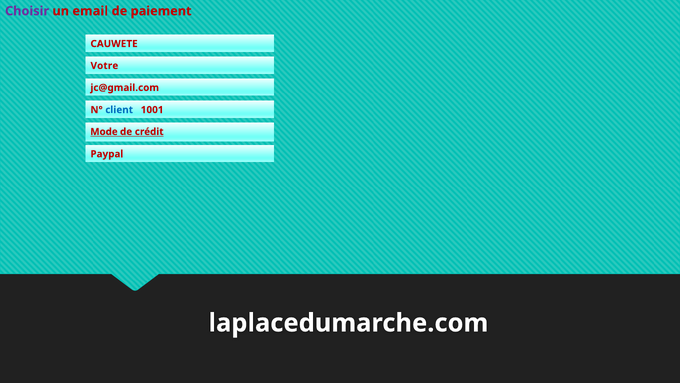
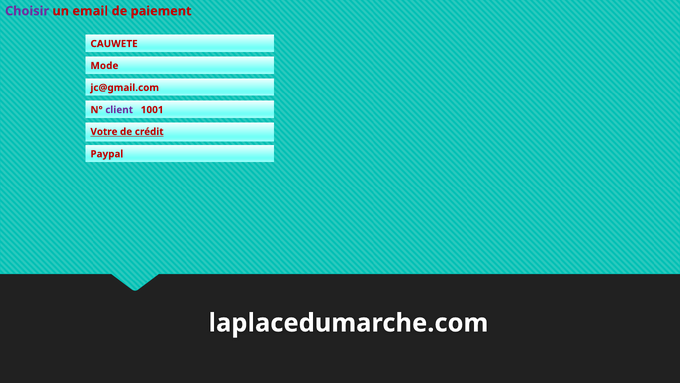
Votre: Votre -> Mode
client colour: blue -> purple
Mode: Mode -> Votre
